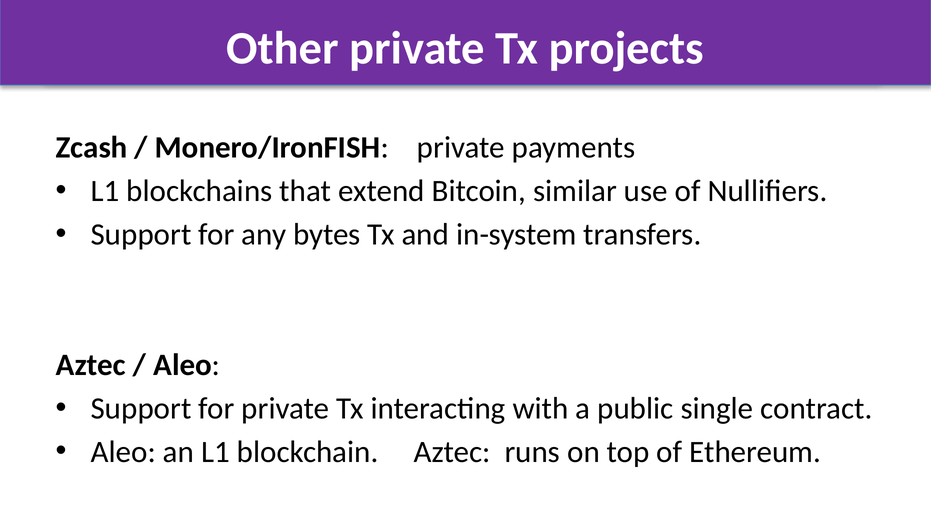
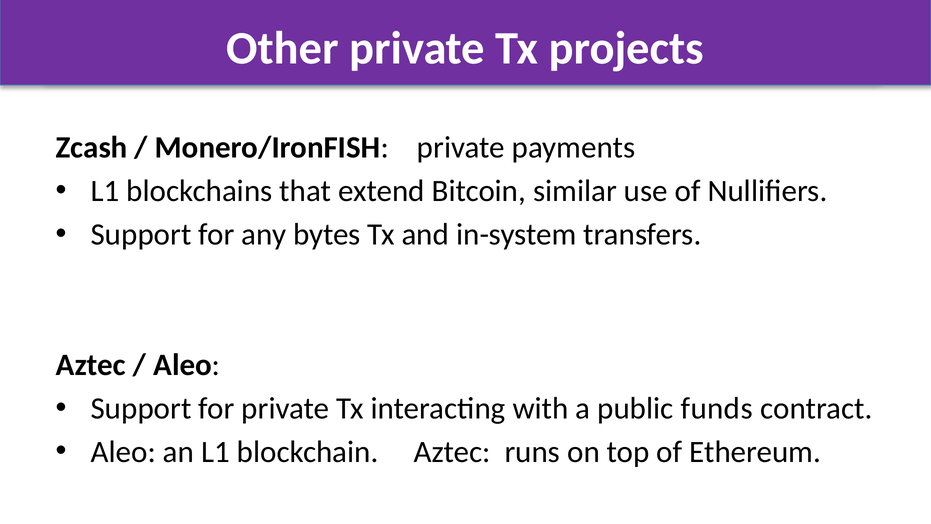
single: single -> funds
